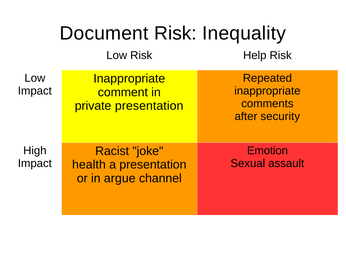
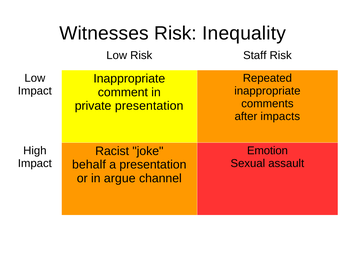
Document: Document -> Witnesses
Help: Help -> Staff
security: security -> impacts
health: health -> behalf
